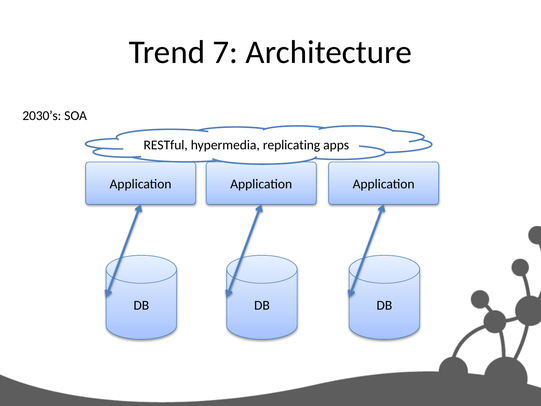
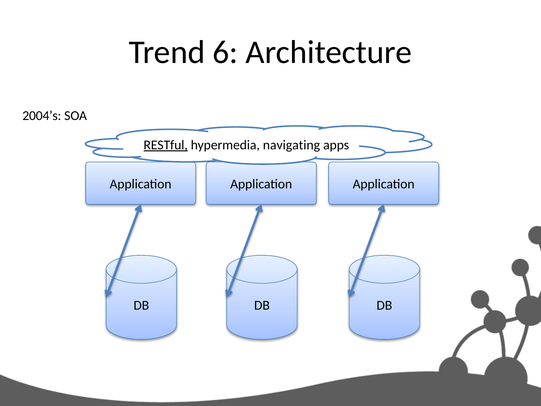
7: 7 -> 6
2030’s: 2030’s -> 2004’s
RESTful underline: none -> present
replicating: replicating -> navigating
